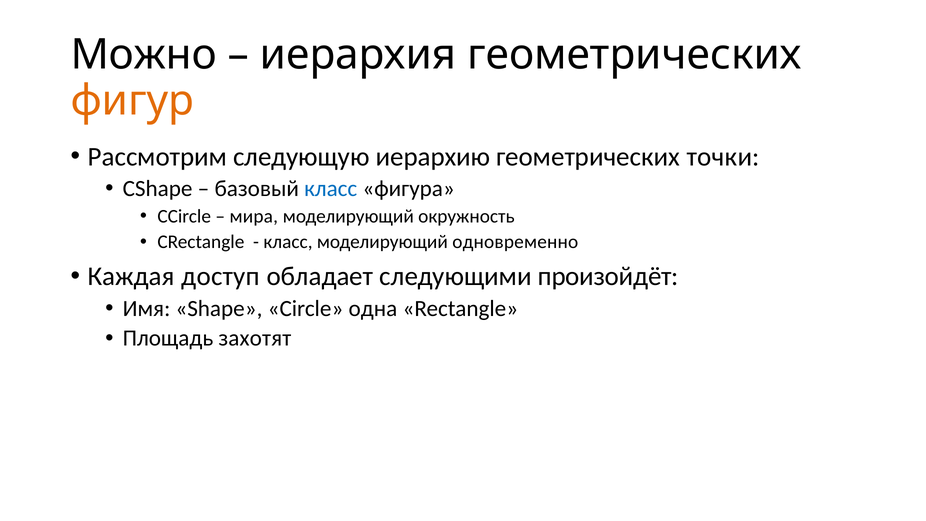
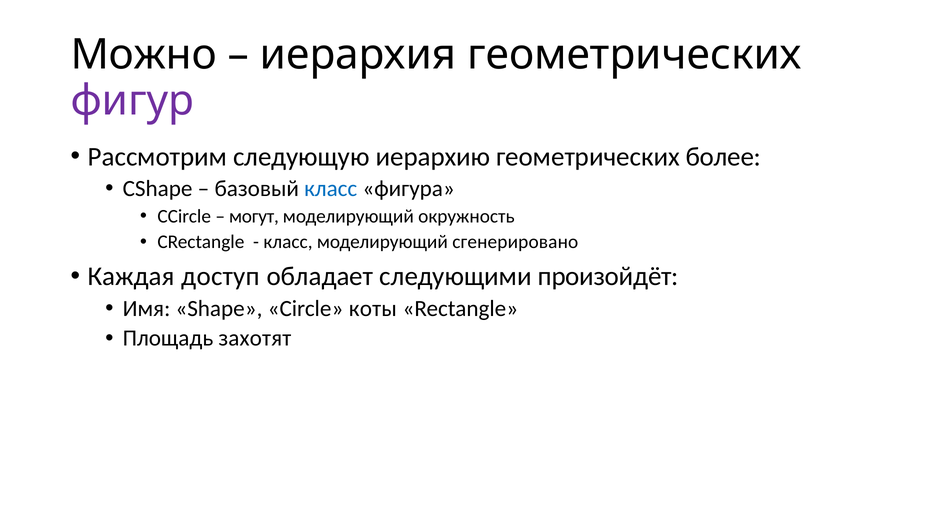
фигур colour: orange -> purple
точки: точки -> более
мира: мира -> могут
одновременно: одновременно -> сгенерировано
одна: одна -> коты
